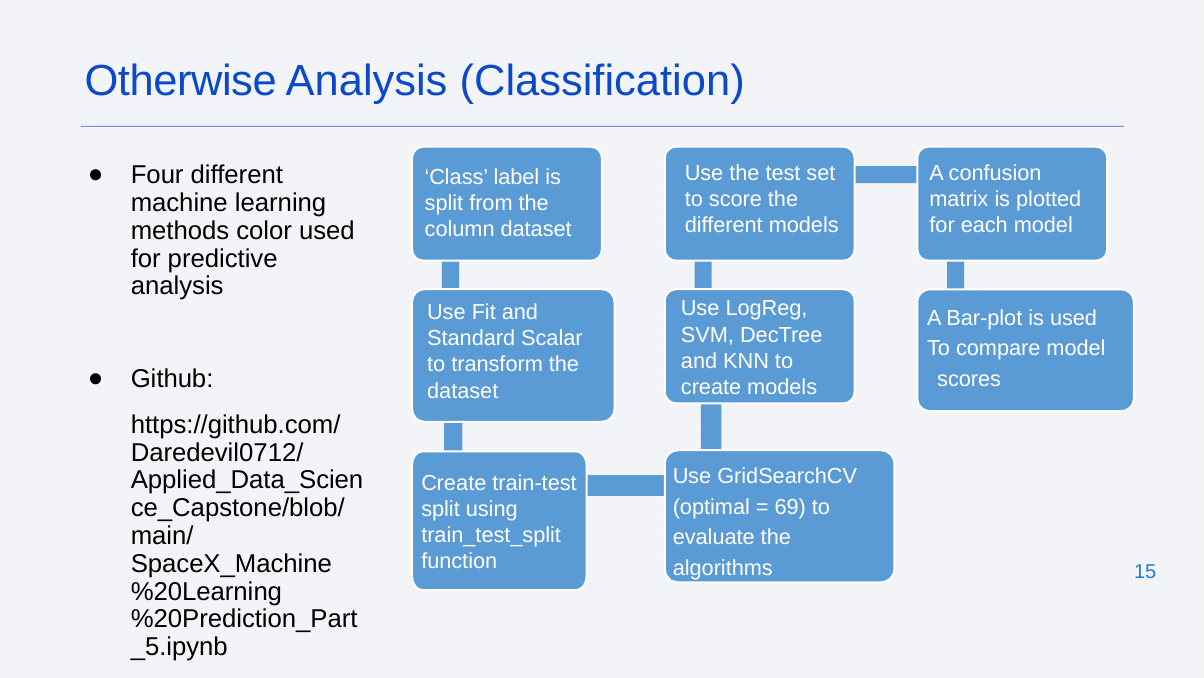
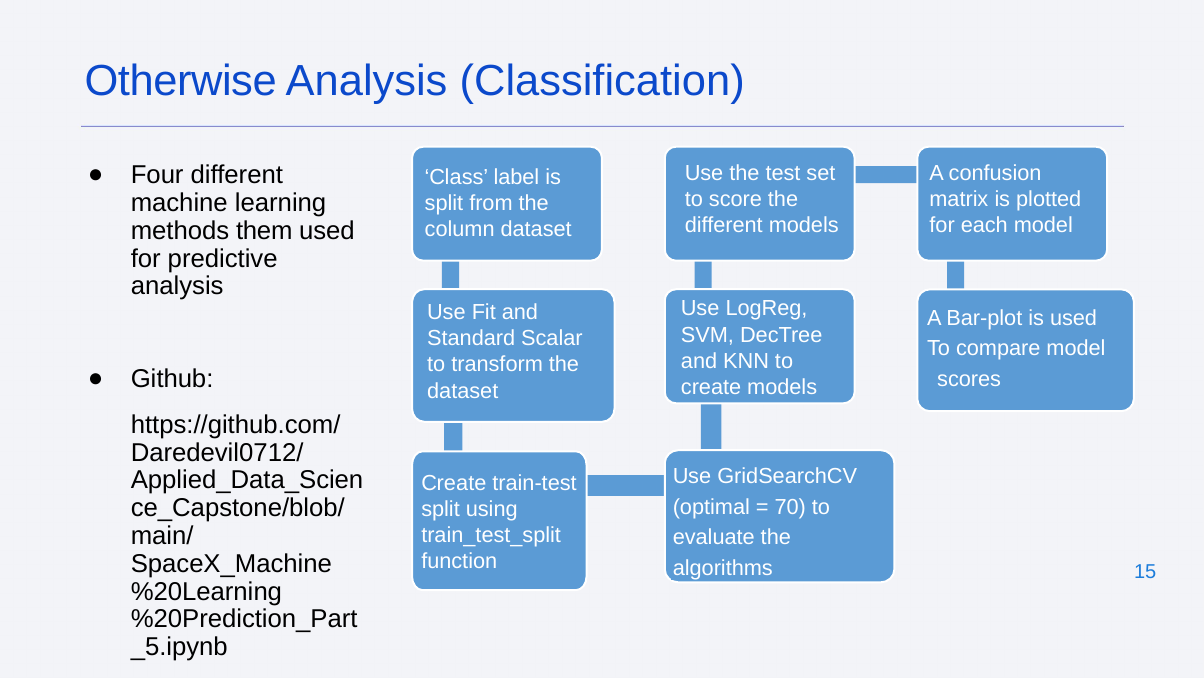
color: color -> them
69: 69 -> 70
